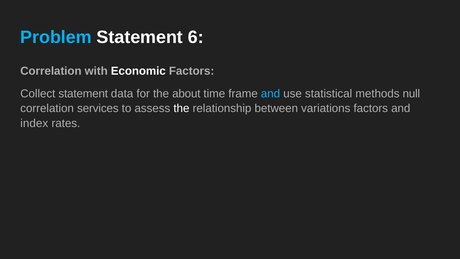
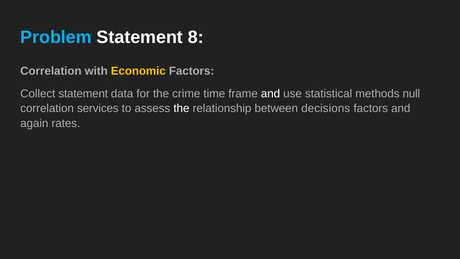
6: 6 -> 8
Economic colour: white -> yellow
about: about -> crime
and at (271, 94) colour: light blue -> white
variations: variations -> decisions
index: index -> again
